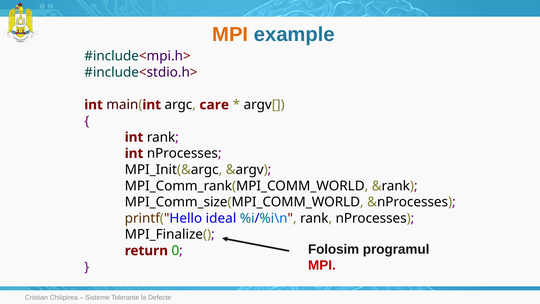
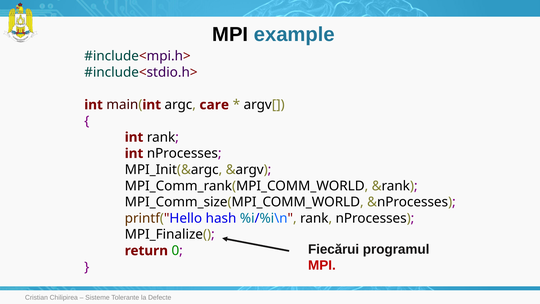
MPI at (230, 34) colour: orange -> black
ideal: ideal -> hash
Folosim: Folosim -> Fiecărui
